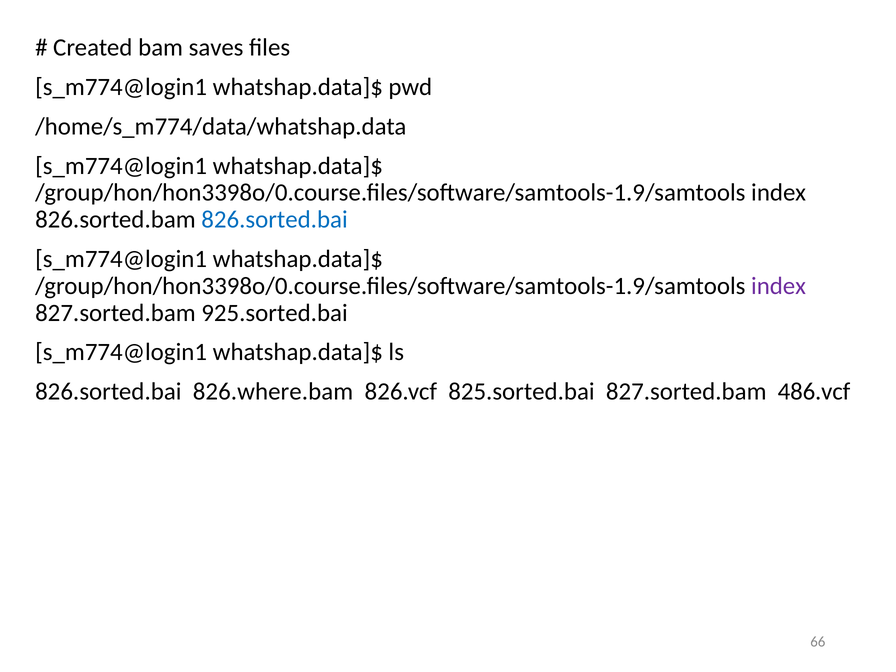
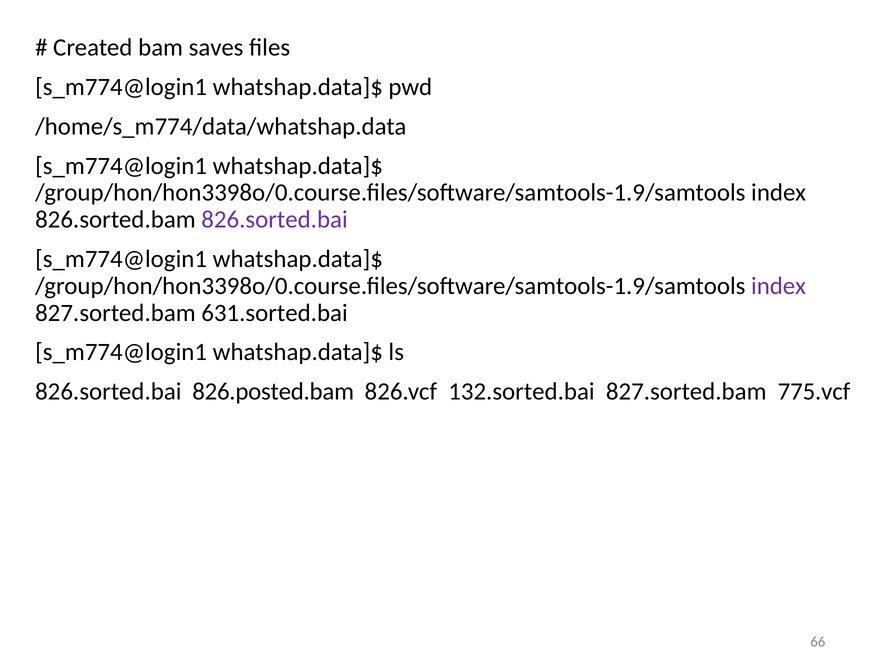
826.sorted.bai at (275, 220) colour: blue -> purple
925.sorted.bai: 925.sorted.bai -> 631.sorted.bai
826.where.bam: 826.where.bam -> 826.posted.bam
825.sorted.bai: 825.sorted.bai -> 132.sorted.bai
486.vcf: 486.vcf -> 775.vcf
